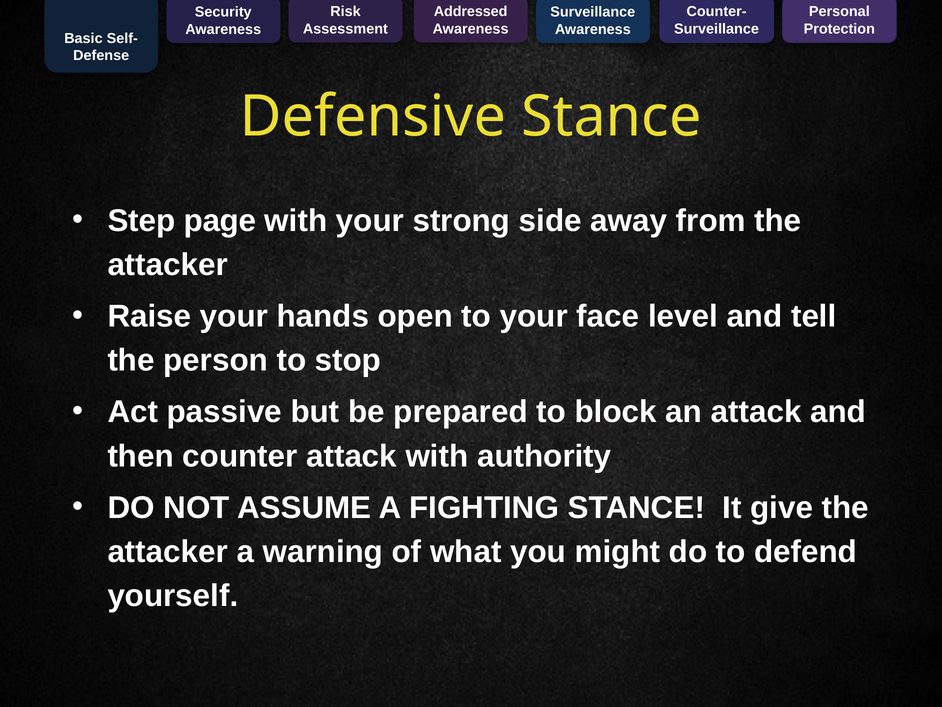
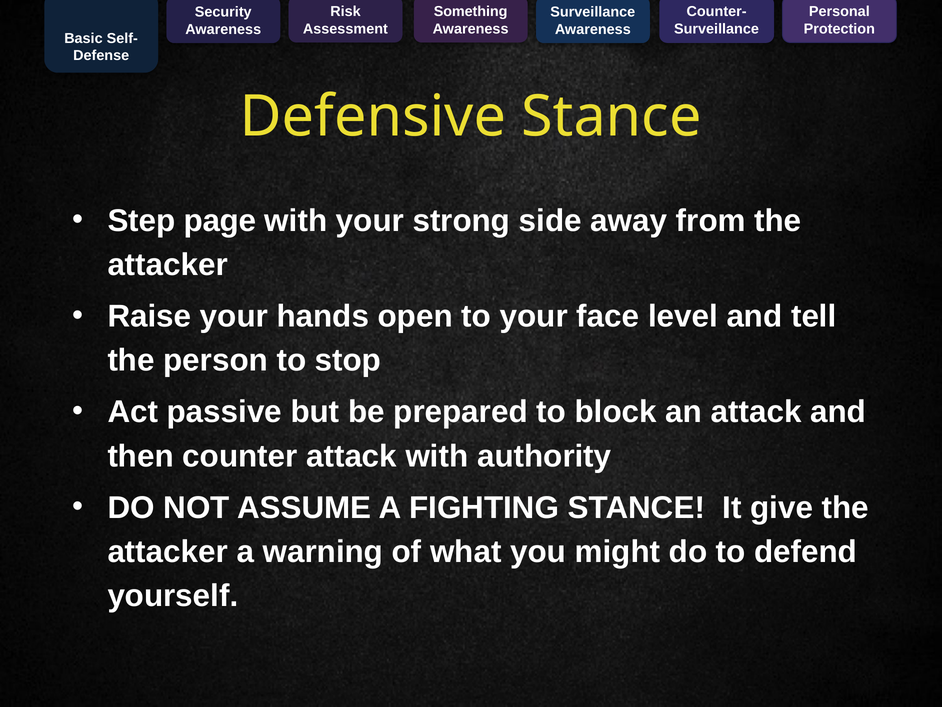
Addressed: Addressed -> Something
